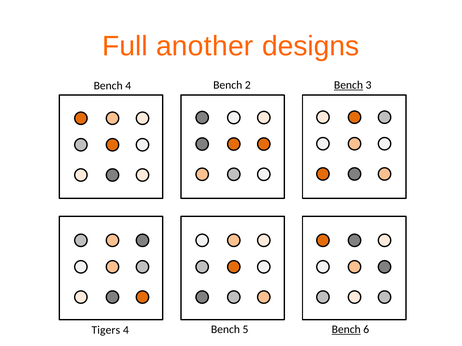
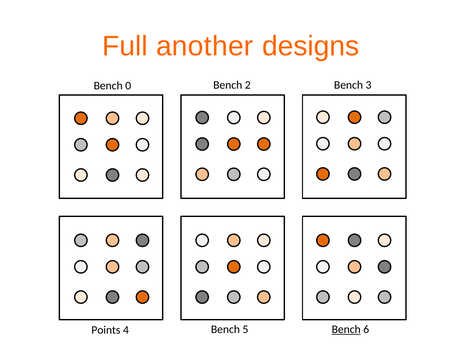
Bench 4: 4 -> 0
Bench at (348, 85) underline: present -> none
Tigers: Tigers -> Points
